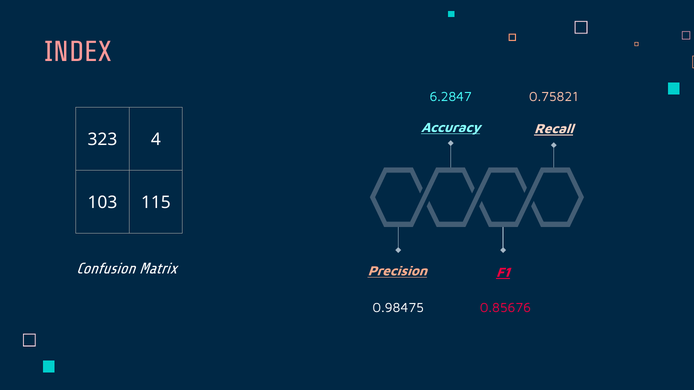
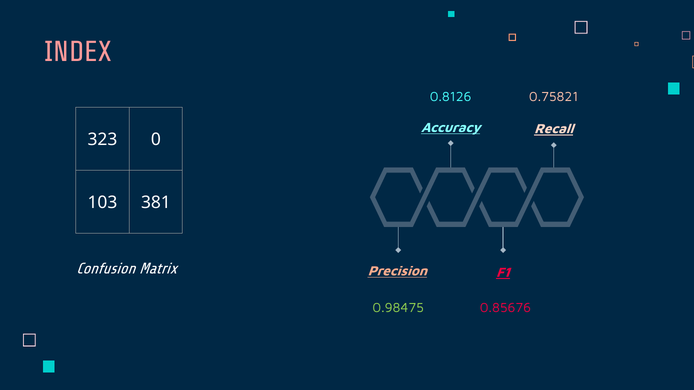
6.2847: 6.2847 -> 0.8126
4: 4 -> 0
115: 115 -> 381
0.98475 colour: white -> light green
